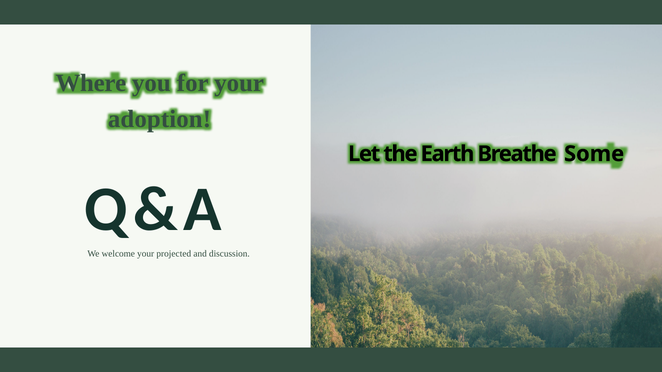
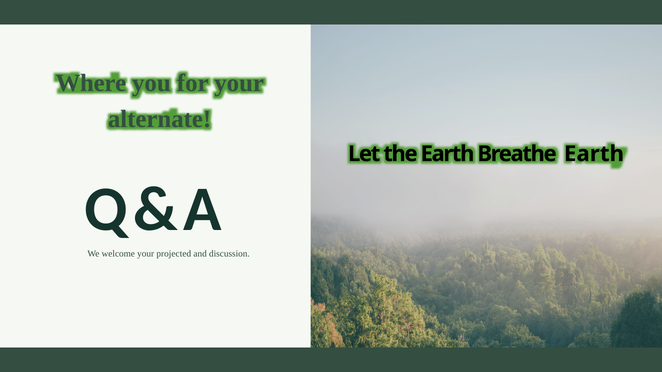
adoption: adoption -> alternate
Breathe Some: Some -> Earth
